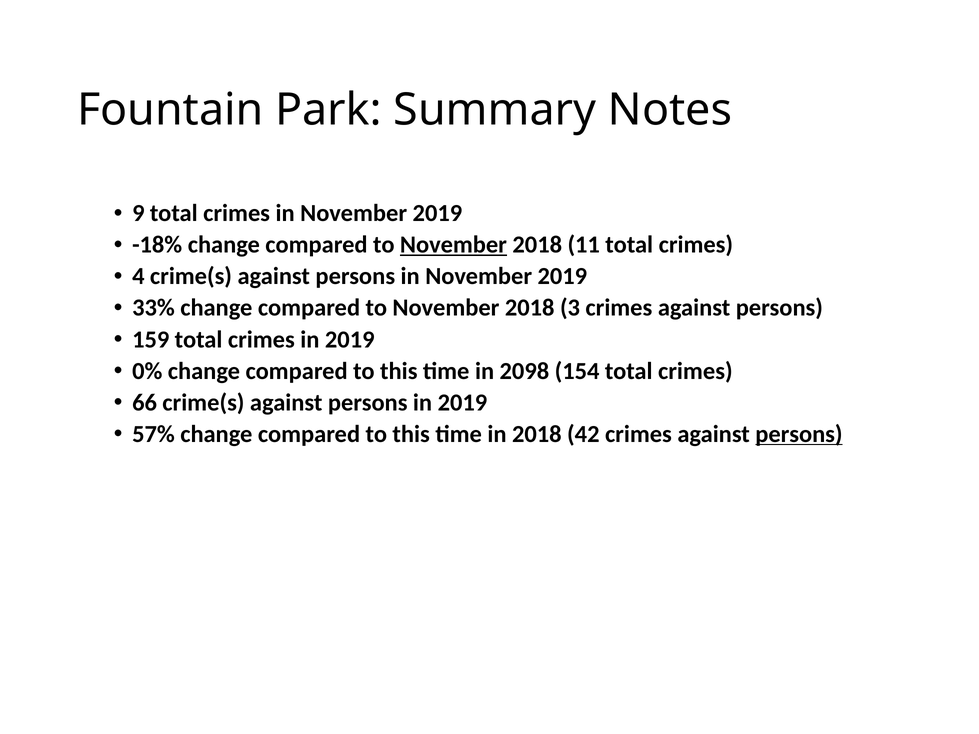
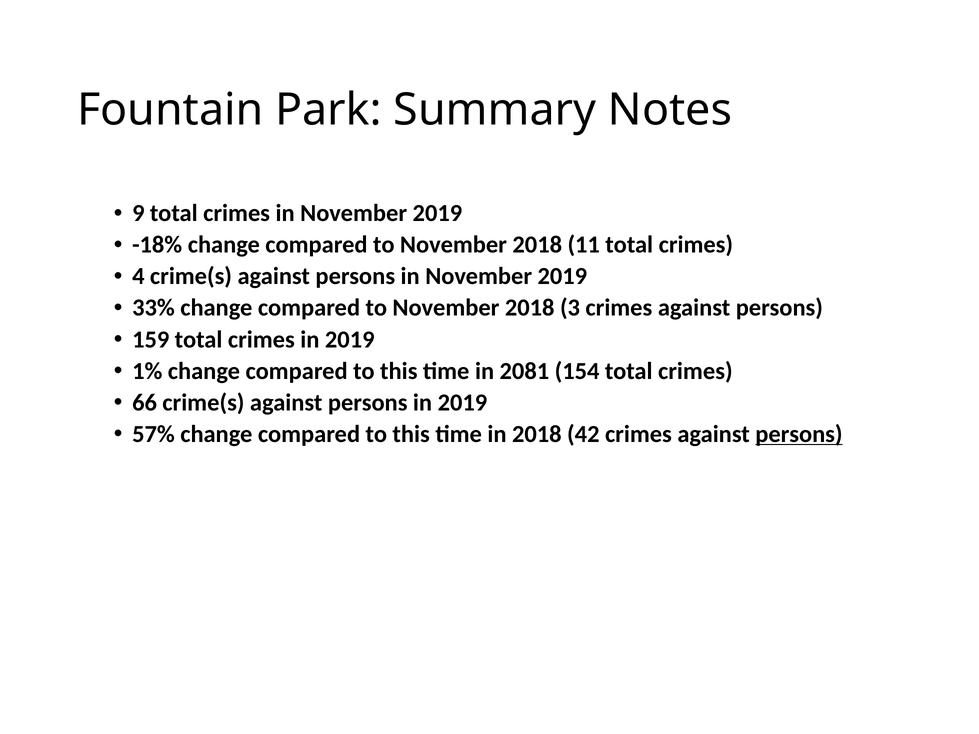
November at (453, 245) underline: present -> none
0%: 0% -> 1%
2098: 2098 -> 2081
